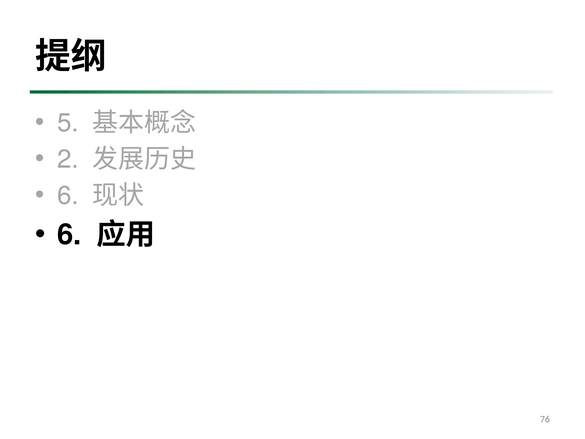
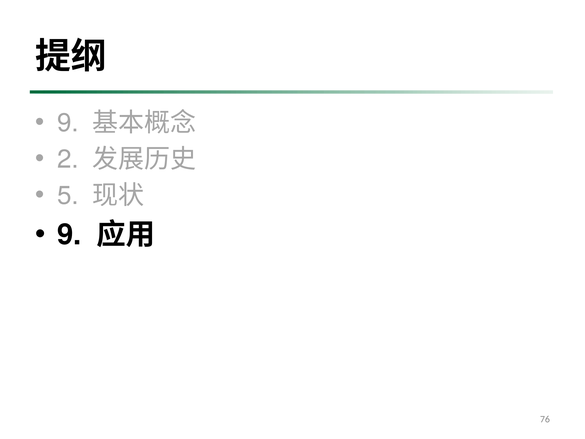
5 at (68, 123): 5 -> 9
6 at (68, 196): 6 -> 5
6 at (69, 235): 6 -> 9
